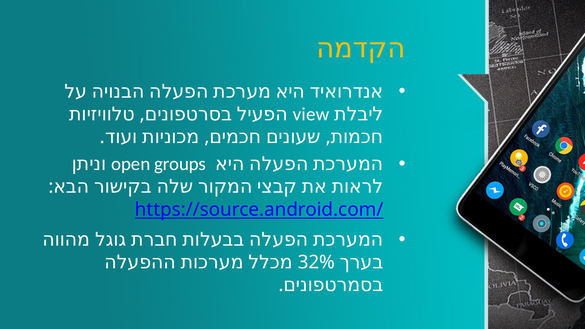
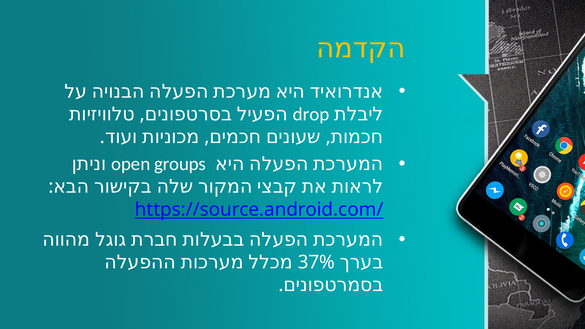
view: view -> drop
32%: 32% -> 37%
